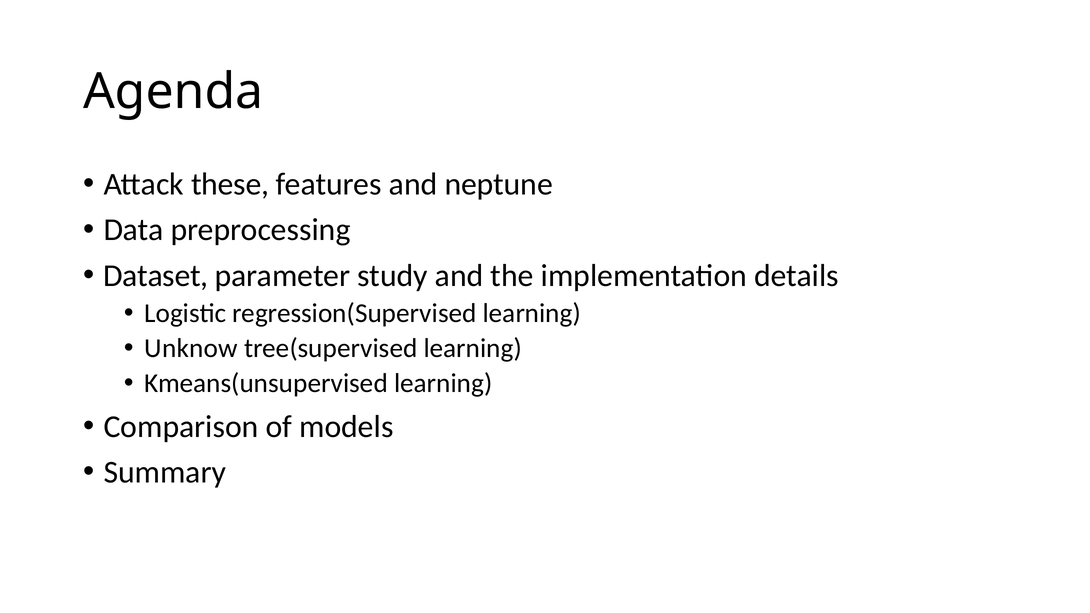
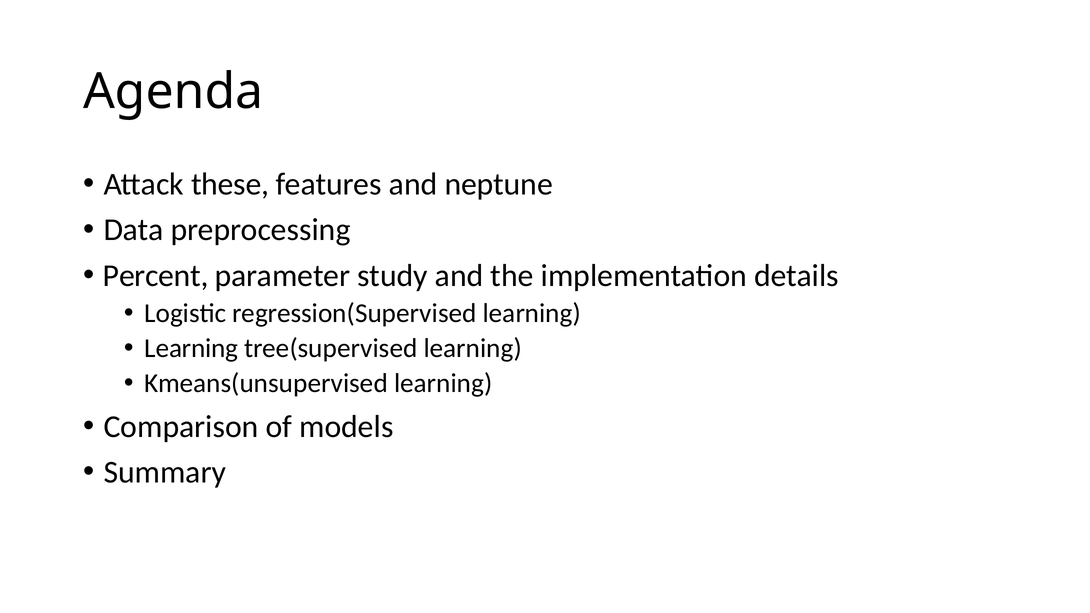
Dataset: Dataset -> Percent
Unknow at (191, 348): Unknow -> Learning
